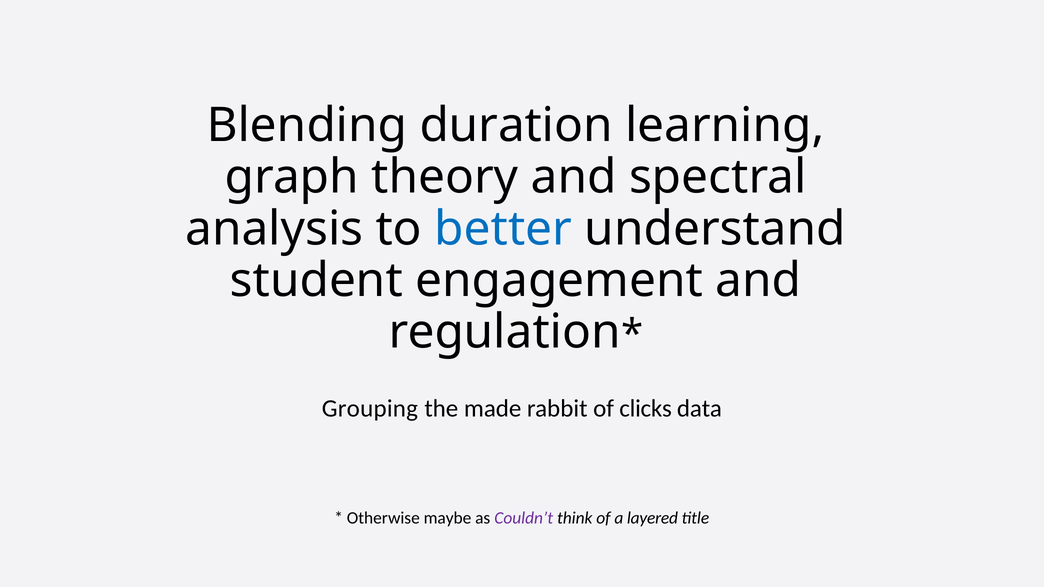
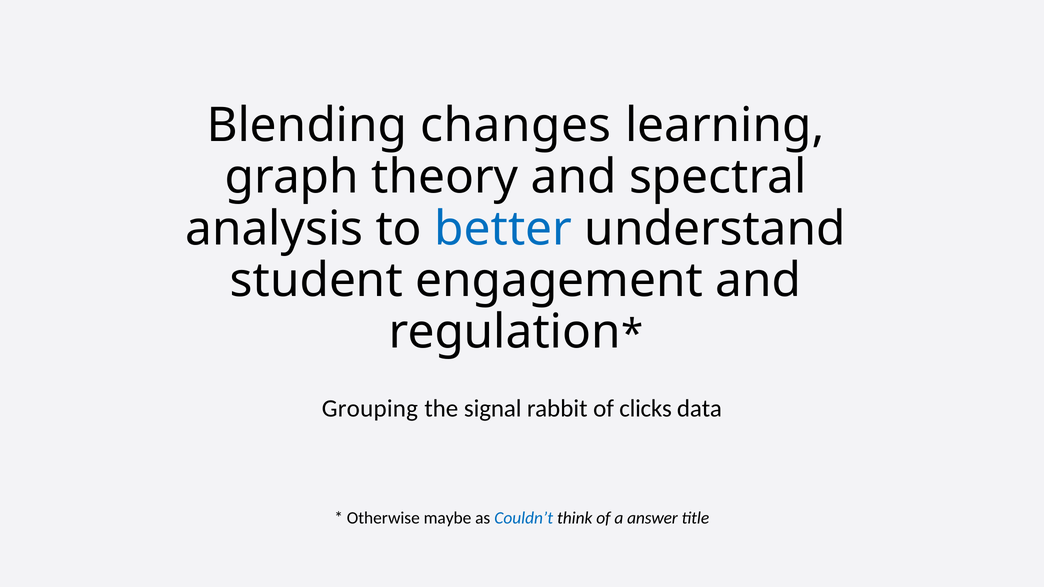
duration: duration -> changes
made: made -> signal
Couldn’t colour: purple -> blue
layered: layered -> answer
